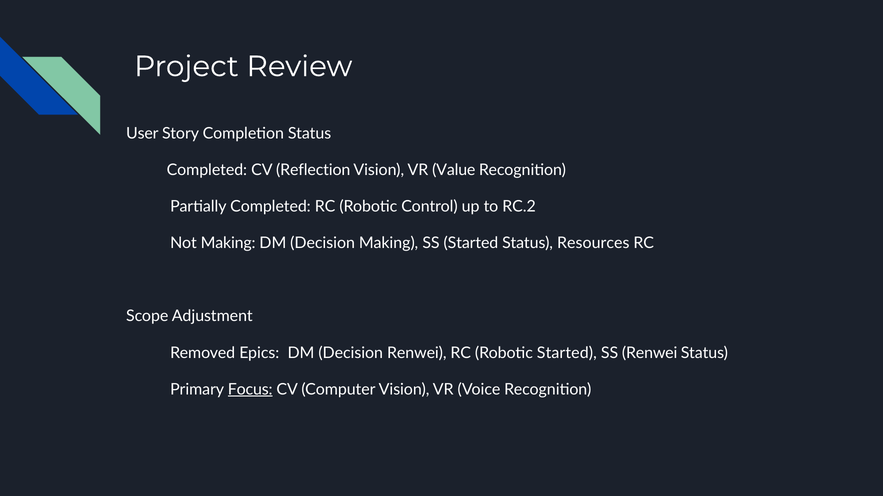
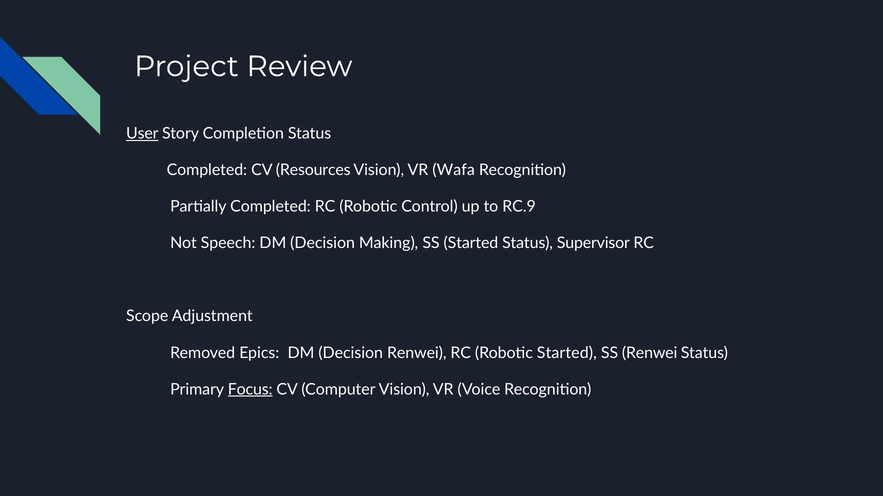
User underline: none -> present
Reflection: Reflection -> Resources
Value: Value -> Wafa
RC.2: RC.2 -> RC.9
Not Making: Making -> Speech
Resources: Resources -> Supervisor
